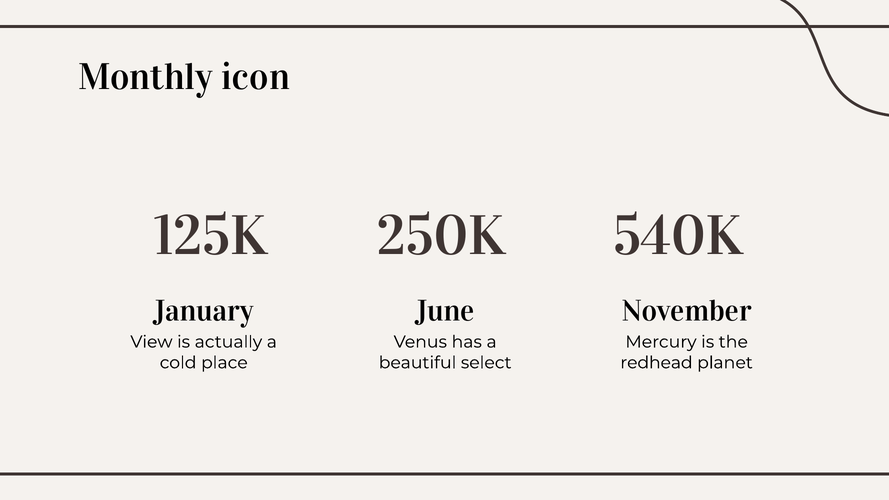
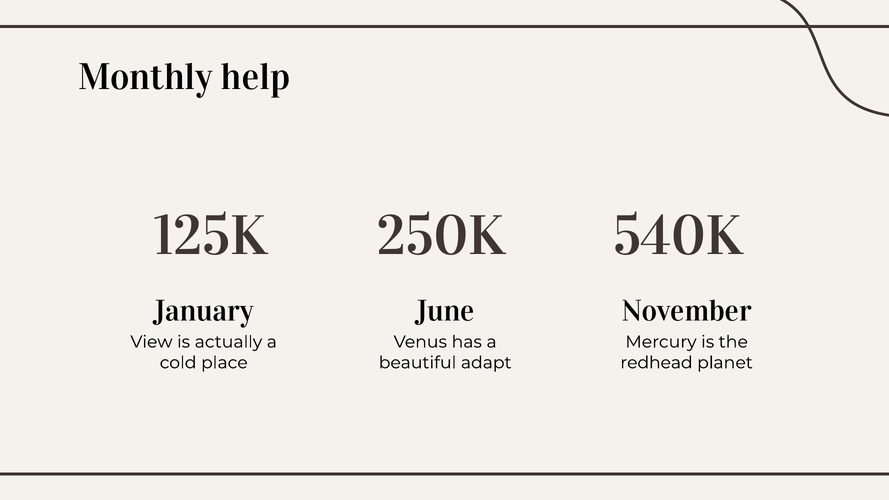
icon: icon -> help
select: select -> adapt
